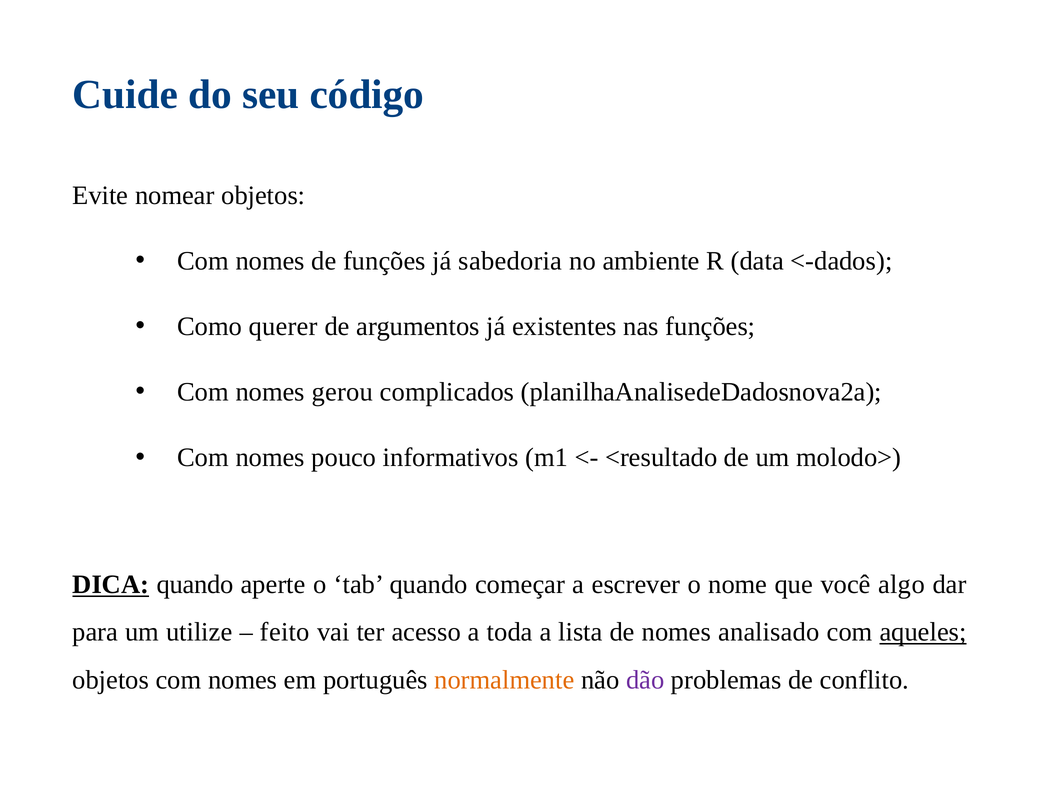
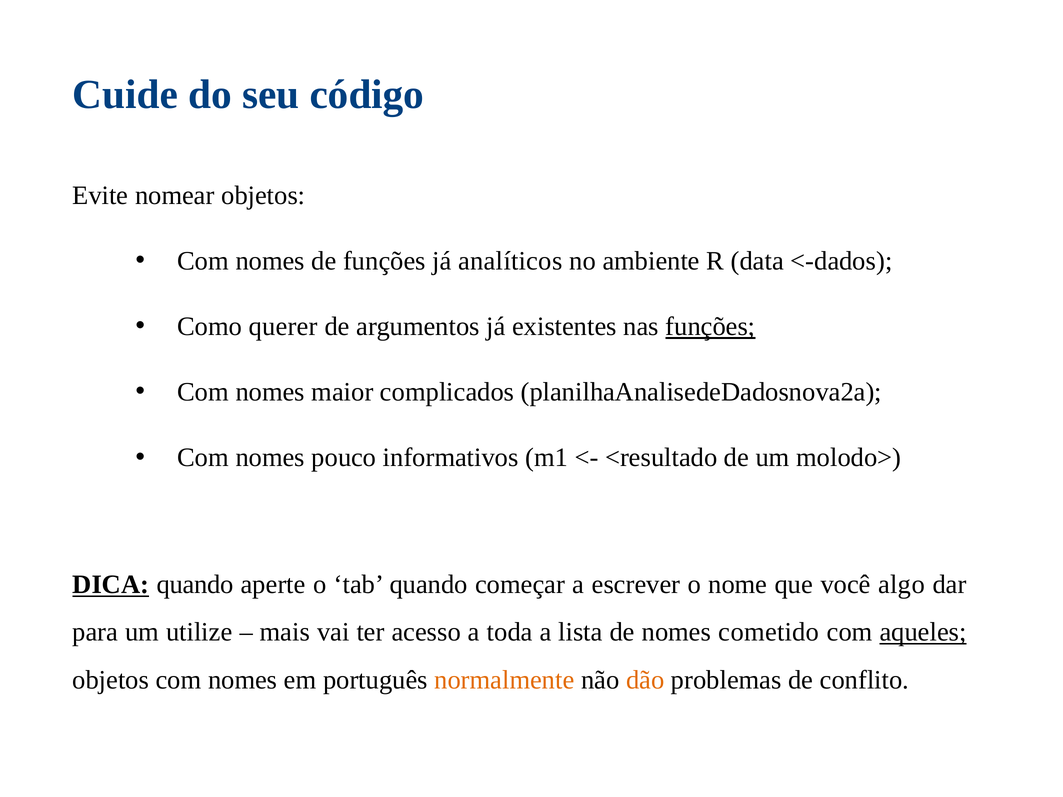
sabedoria: sabedoria -> analíticos
funções at (710, 327) underline: none -> present
gerou: gerou -> maior
feito: feito -> mais
analisado: analisado -> cometido
dão colour: purple -> orange
